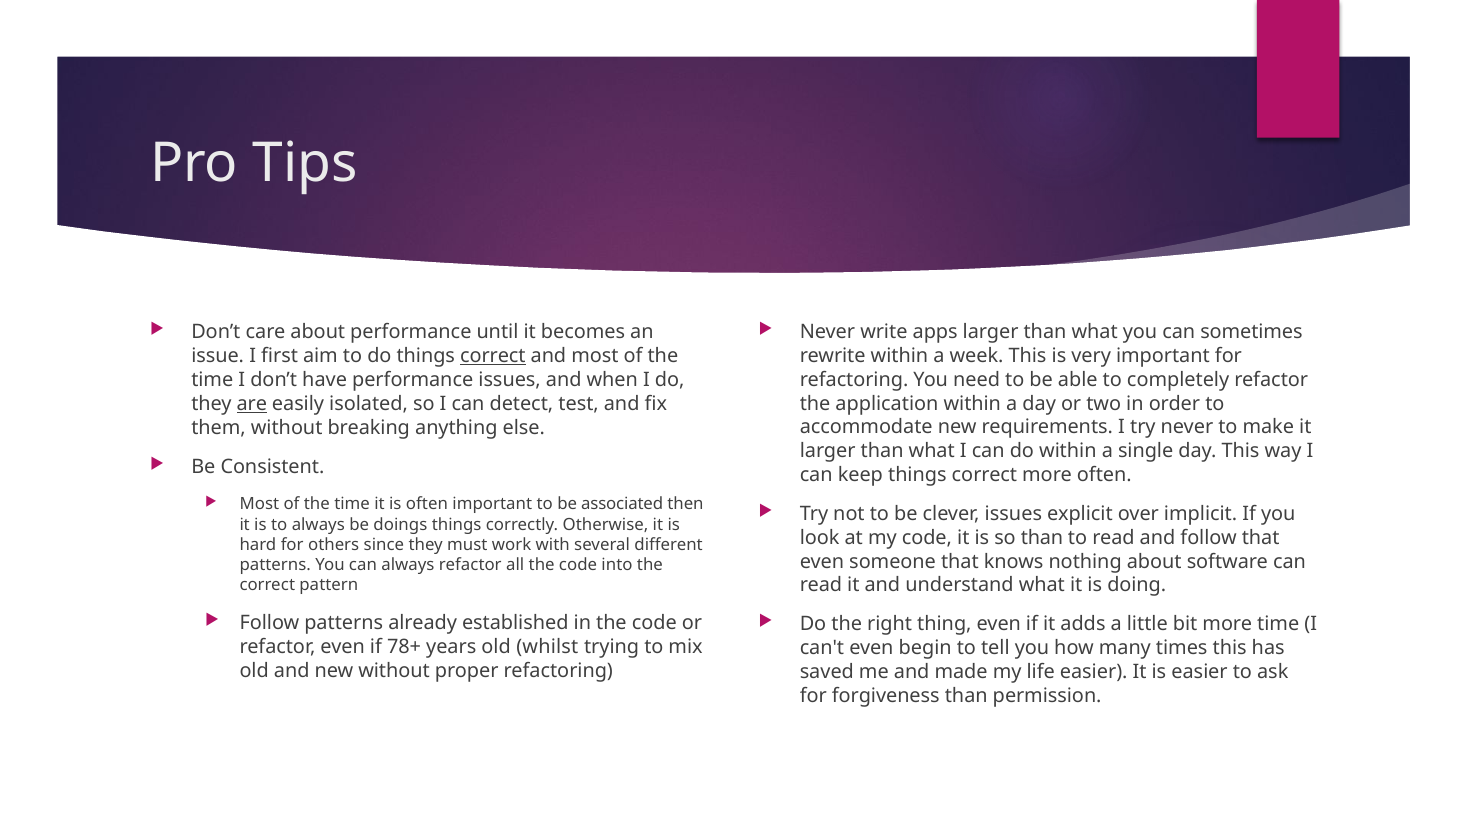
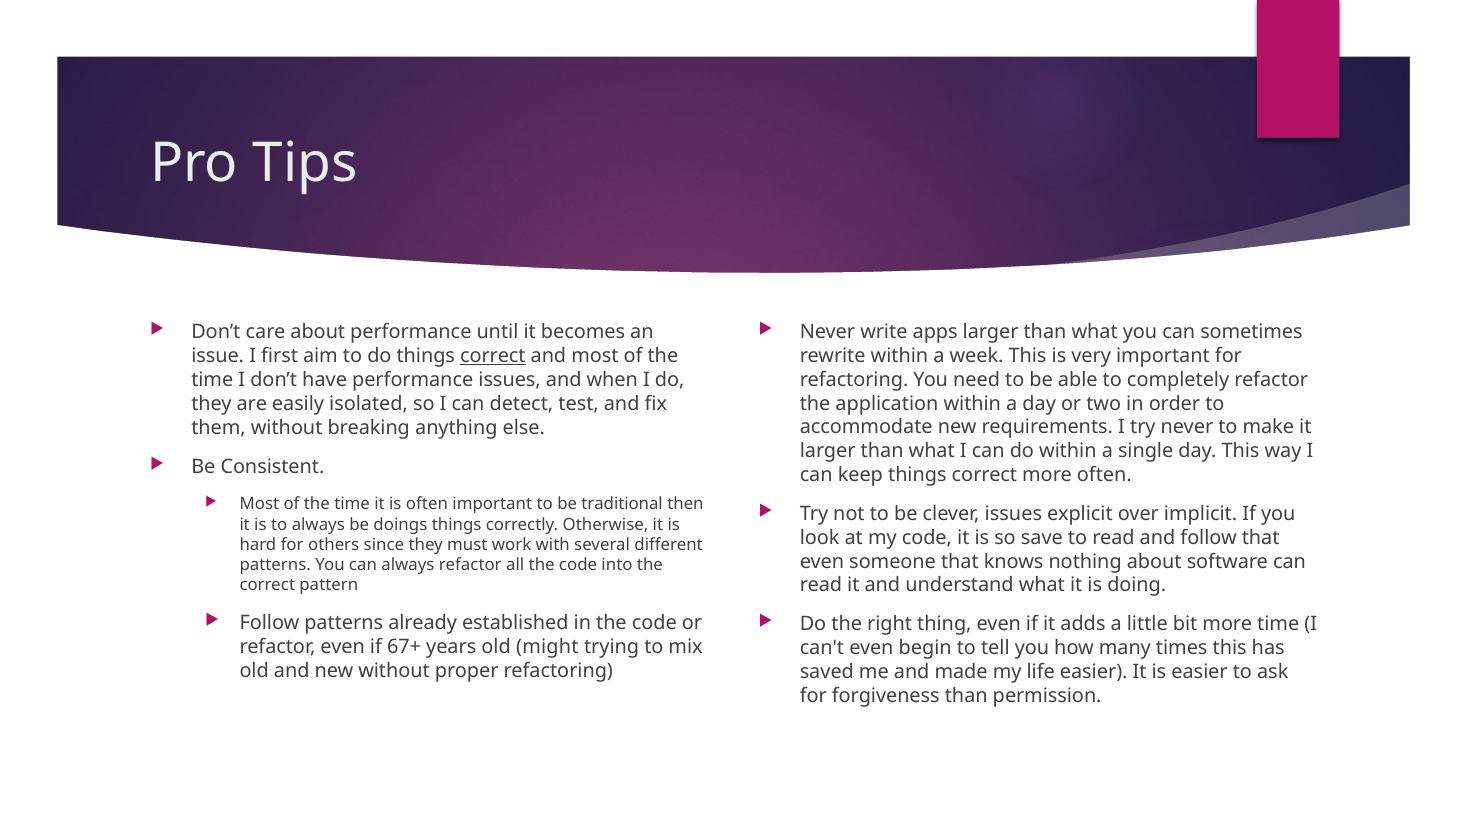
are underline: present -> none
associated: associated -> traditional
so than: than -> save
78+: 78+ -> 67+
whilst: whilst -> might
